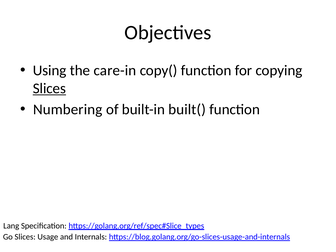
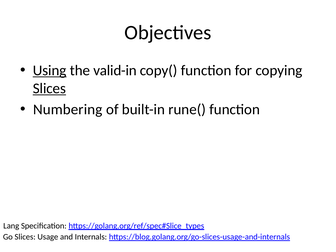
Using underline: none -> present
care-in: care-in -> valid-in
built(: built( -> rune(
